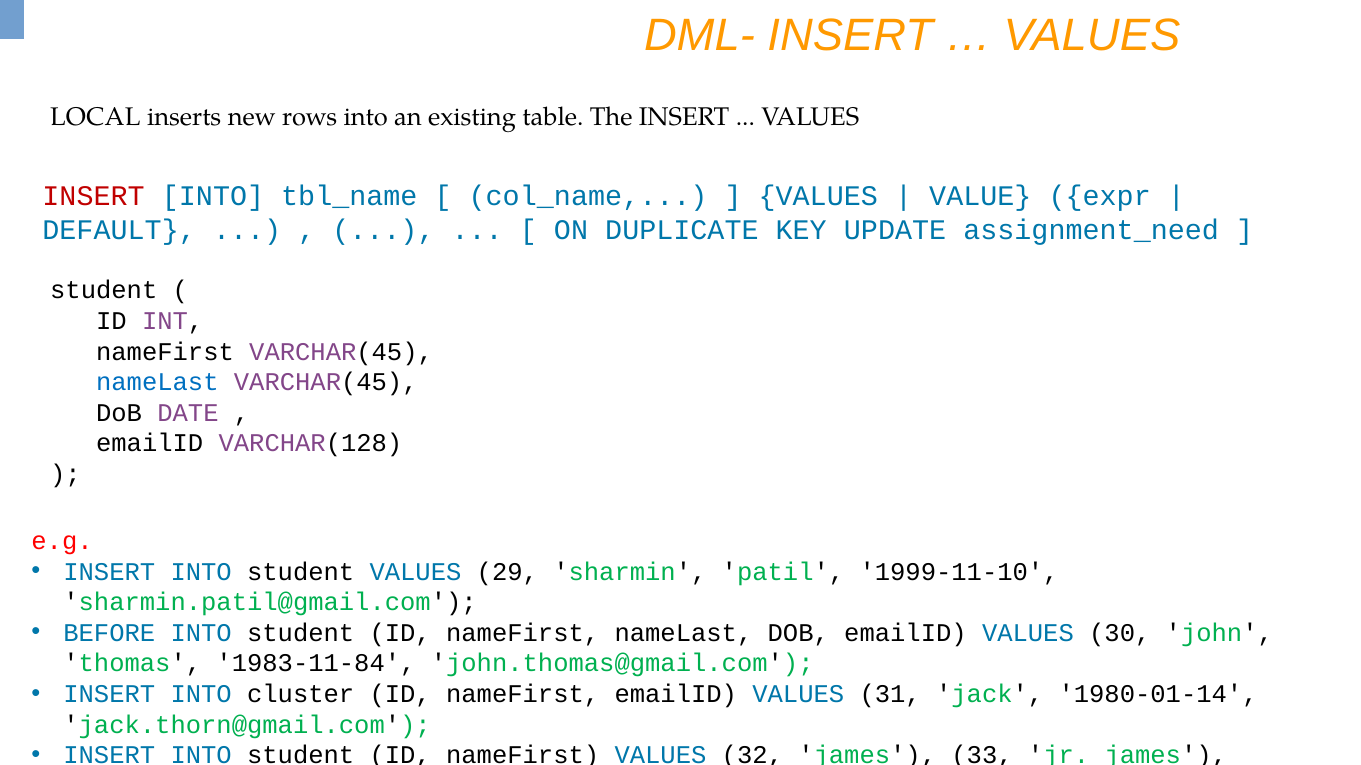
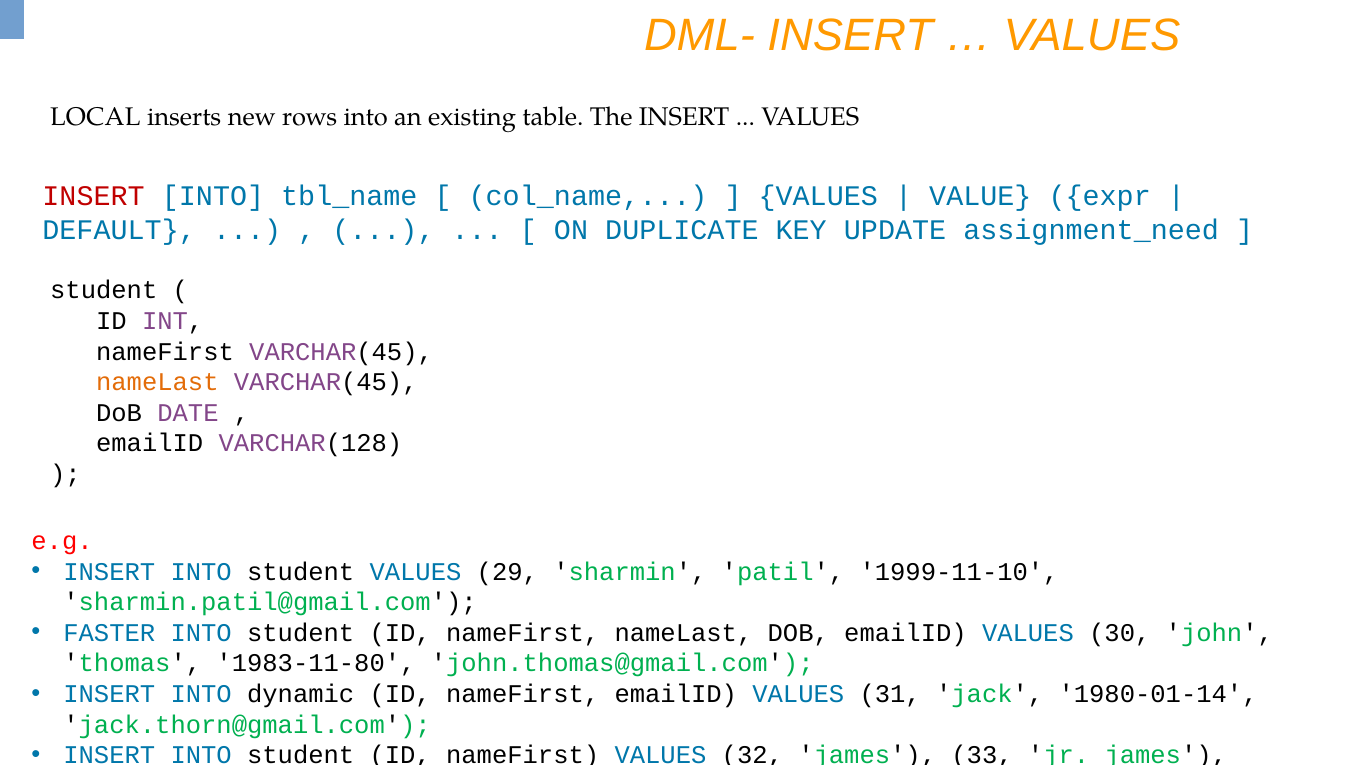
nameLast at (157, 383) colour: blue -> orange
BEFORE: BEFORE -> FASTER
1983-11-84: 1983-11-84 -> 1983-11-80
cluster: cluster -> dynamic
